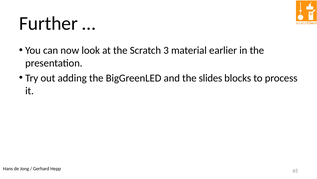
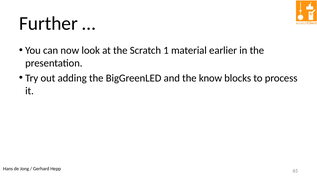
3: 3 -> 1
slides: slides -> know
